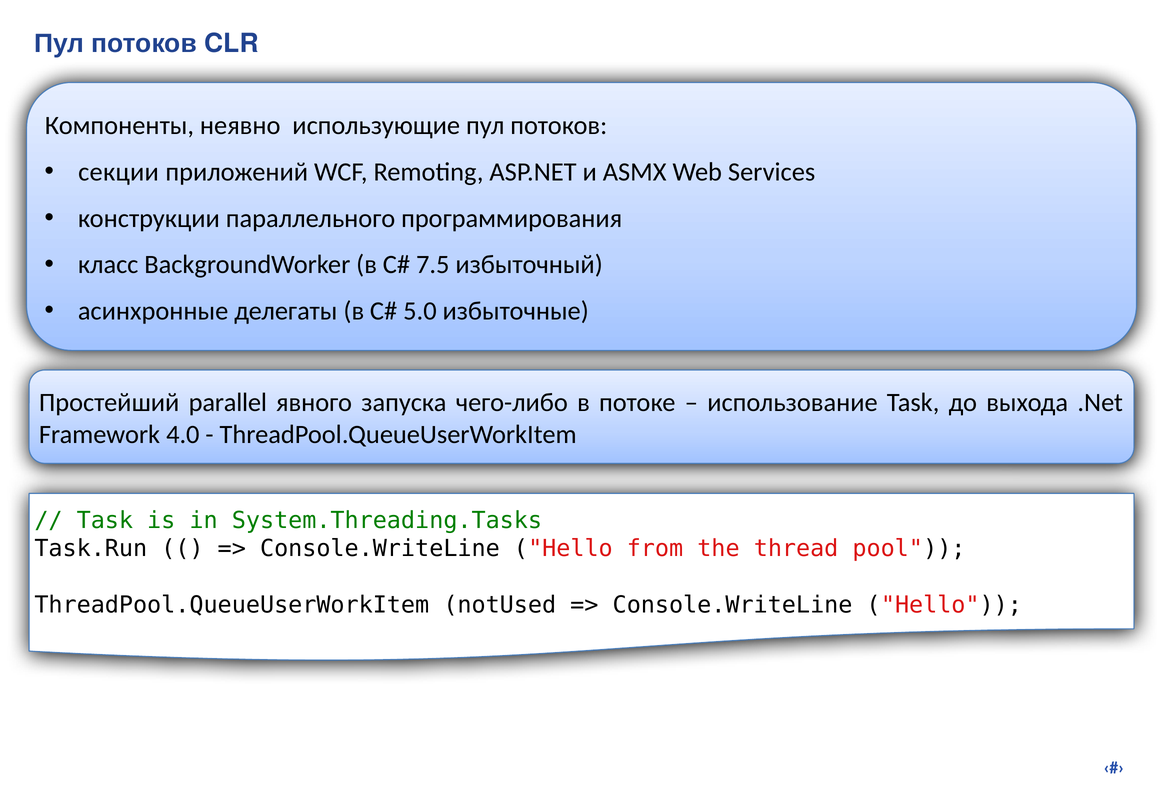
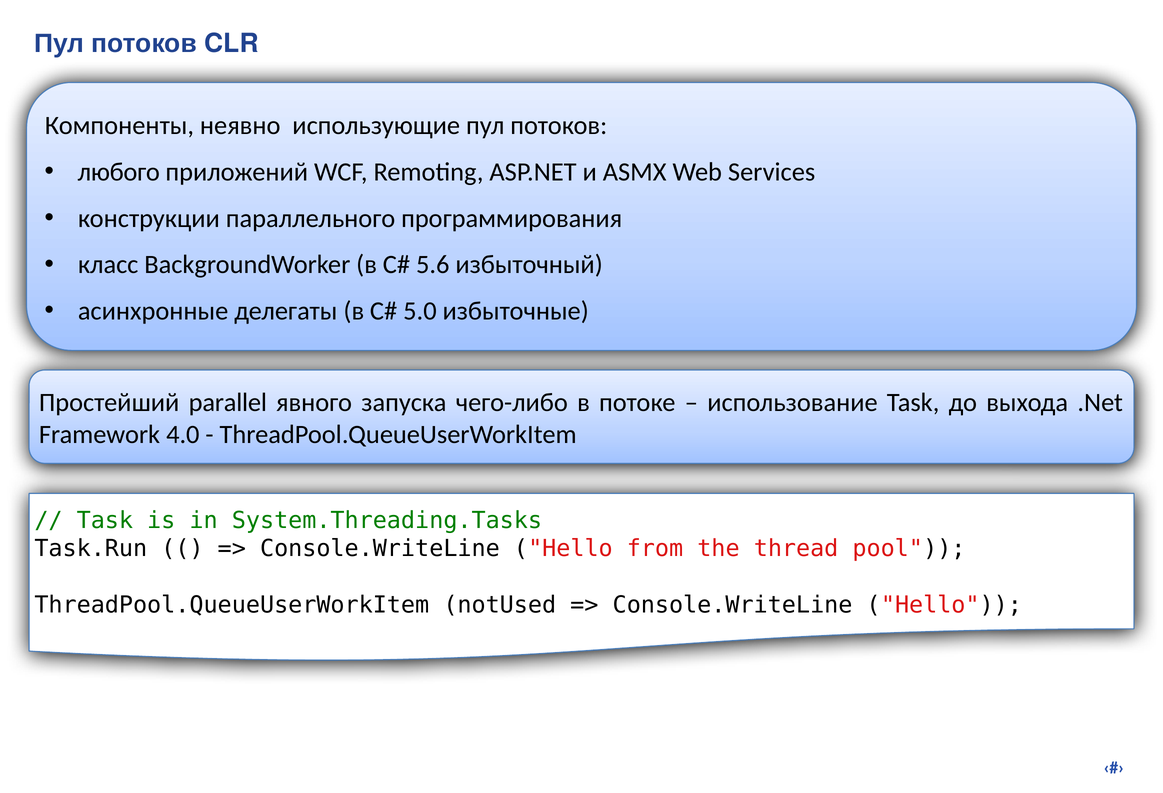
секции: секции -> любого
7.5: 7.5 -> 5.6
